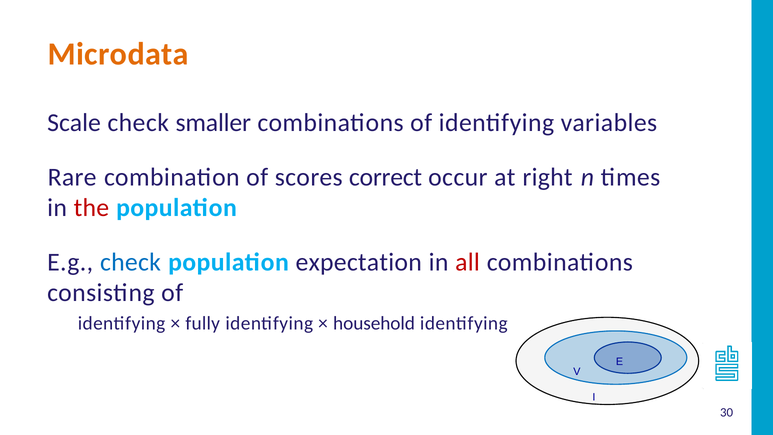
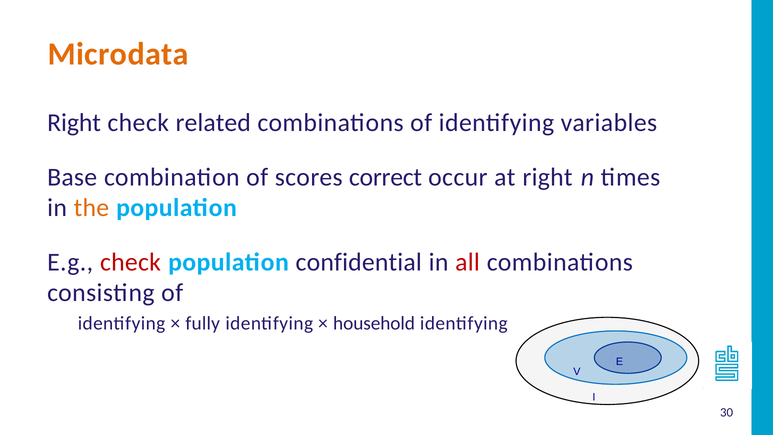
Scale at (74, 123): Scale -> Right
smaller: smaller -> related
Rare: Rare -> Base
the colour: red -> orange
check at (130, 262) colour: blue -> red
expectation: expectation -> confidential
